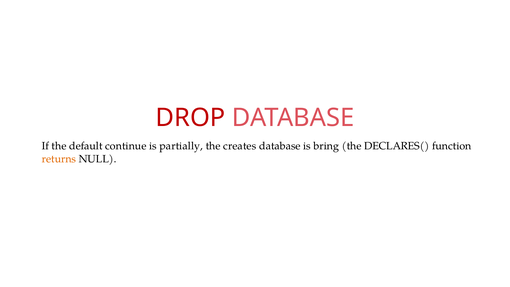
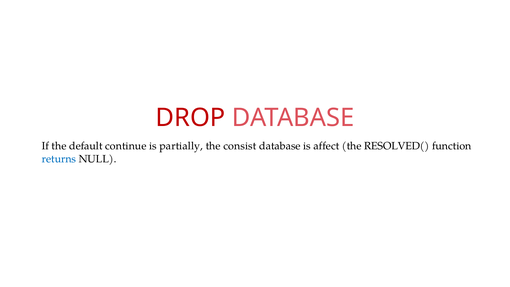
creates: creates -> consist
bring: bring -> affect
DECLARES(: DECLARES( -> RESOLVED(
returns colour: orange -> blue
